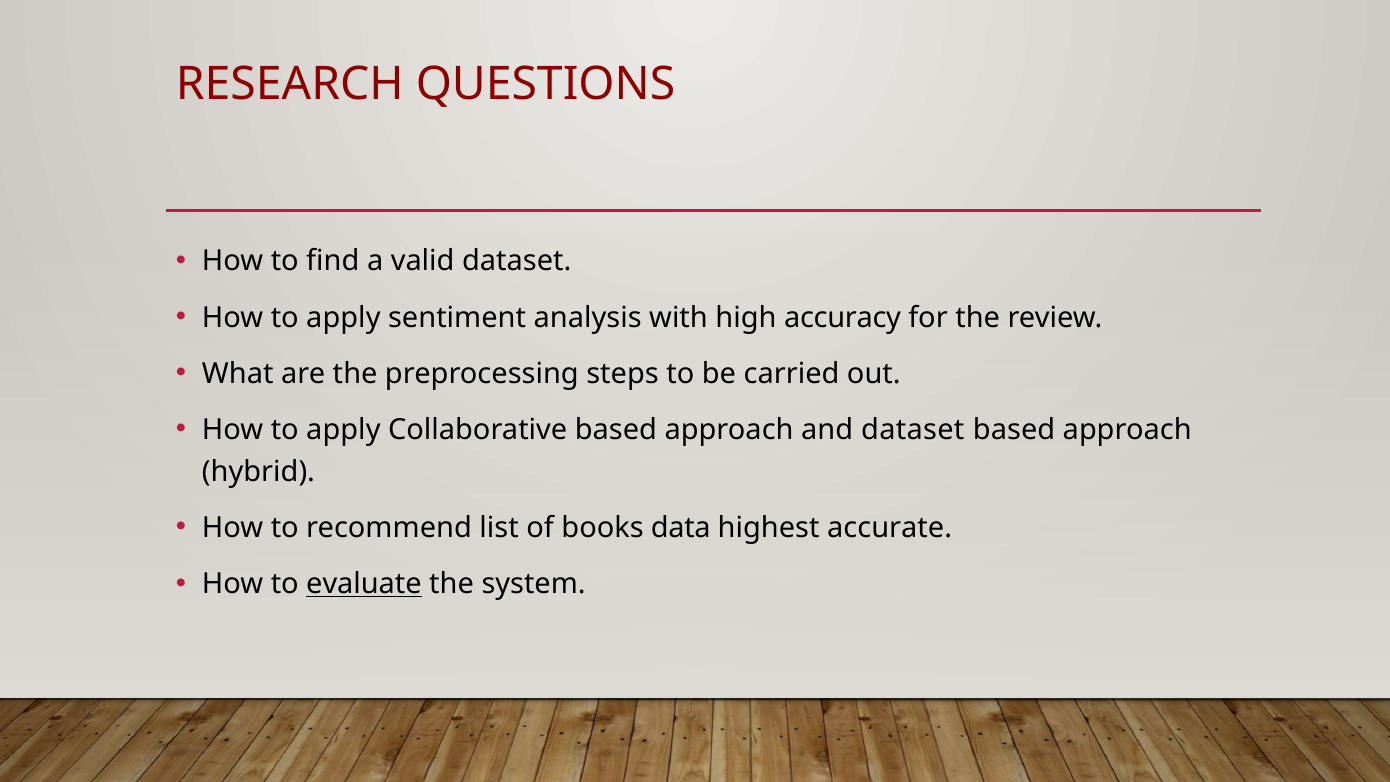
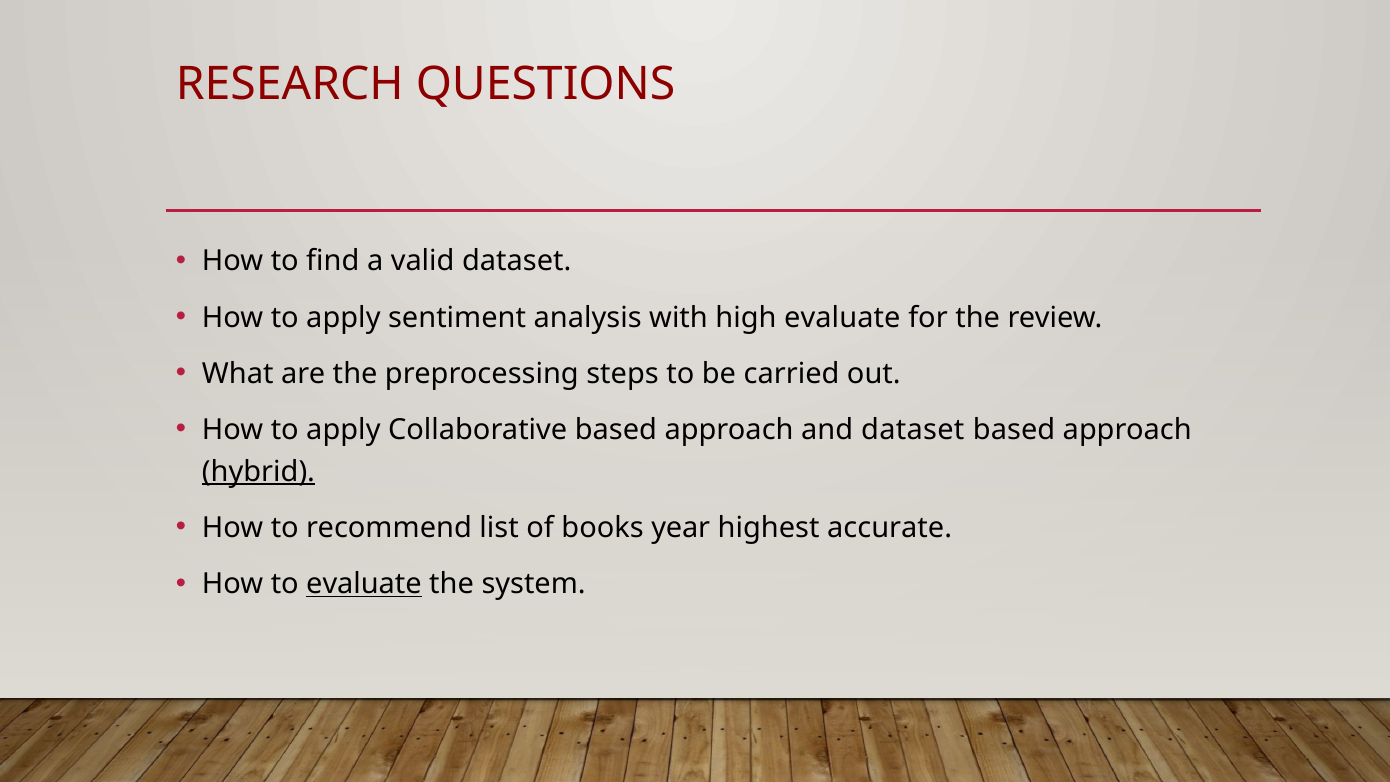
high accuracy: accuracy -> evaluate
hybrid underline: none -> present
data: data -> year
